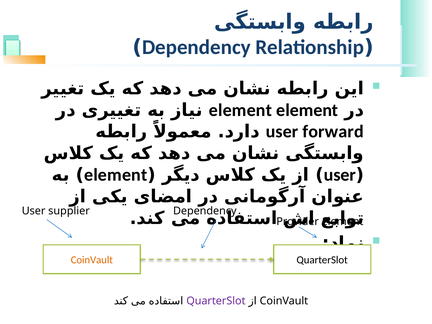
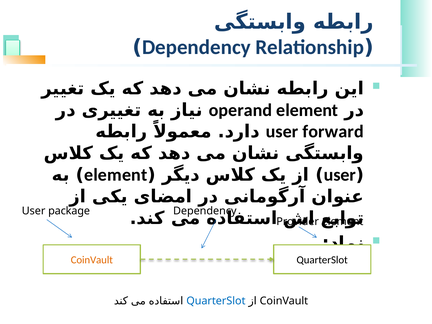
element at (240, 110): element -> operand
supplier: supplier -> package
QuarterSlot at (216, 301) colour: purple -> blue
